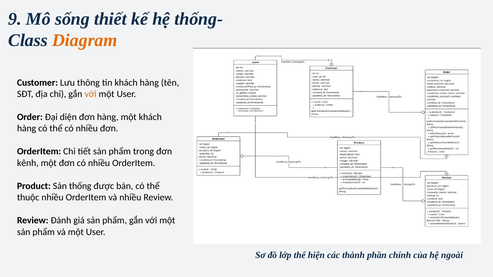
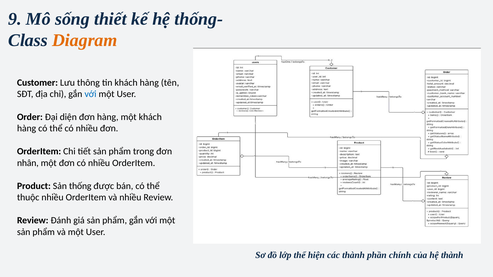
với at (91, 94) colour: orange -> blue
kênh: kênh -> nhân
hệ ngoài: ngoài -> thành
